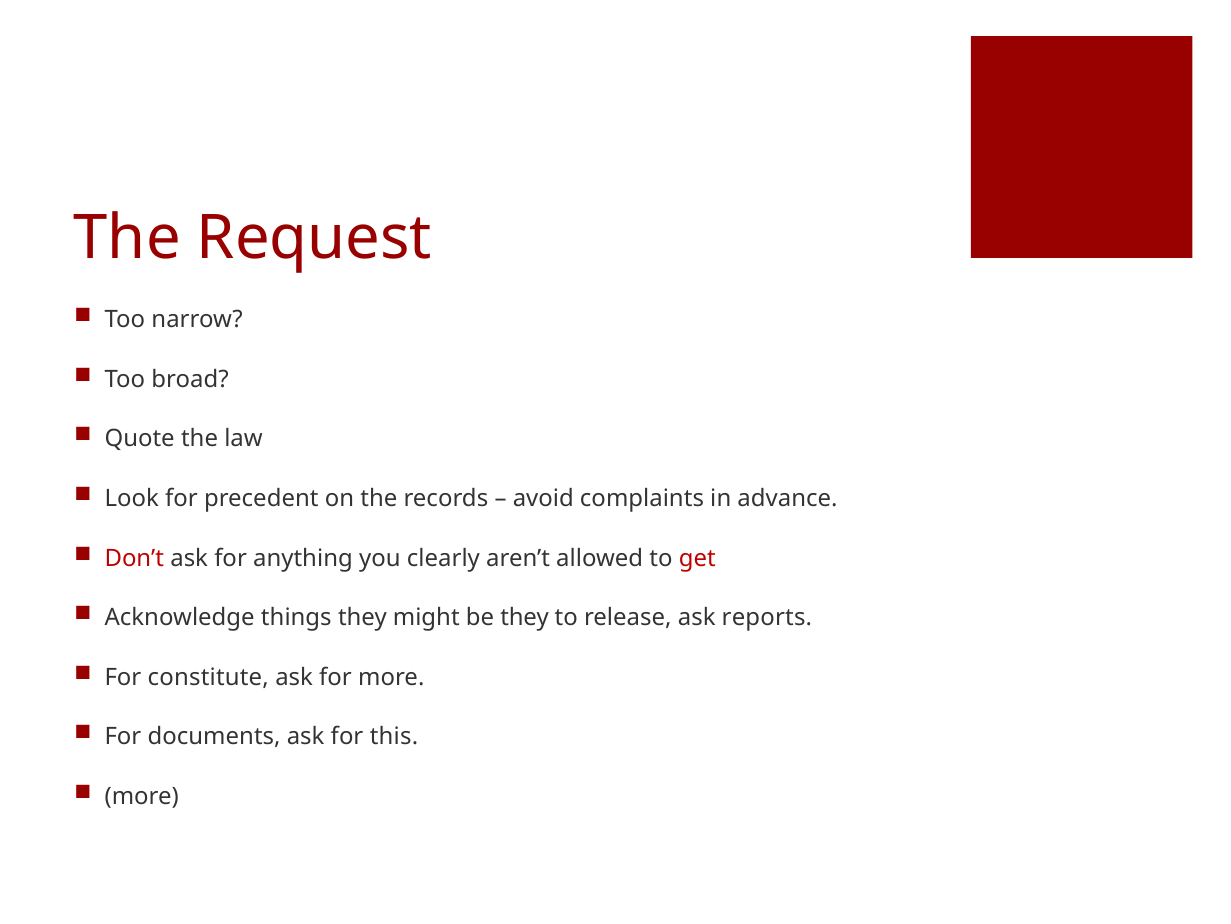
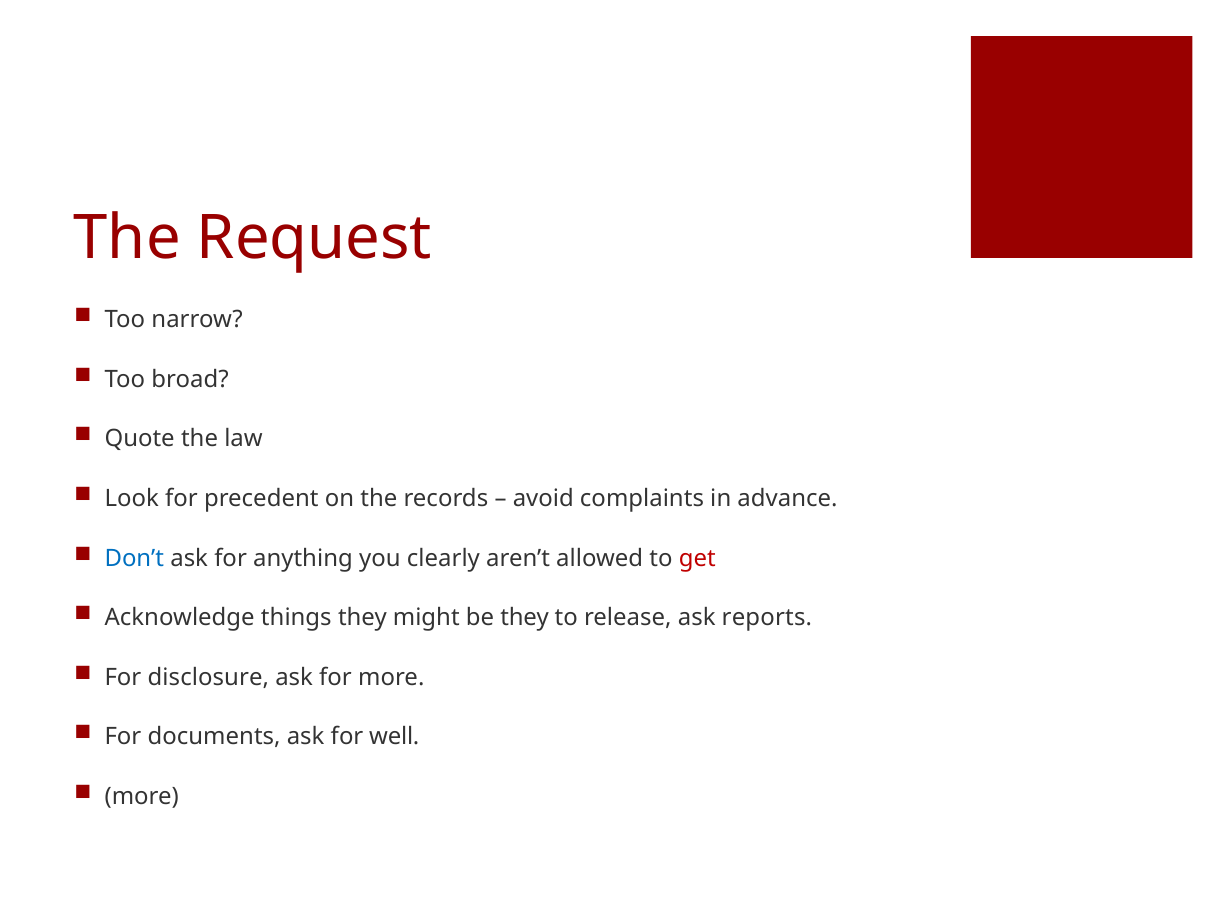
Don’t colour: red -> blue
constitute: constitute -> disclosure
this: this -> well
